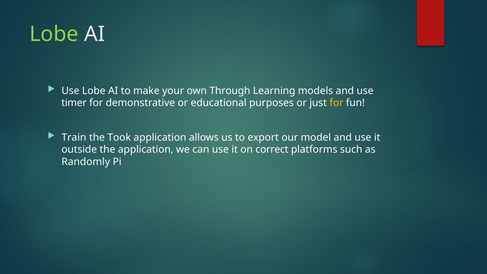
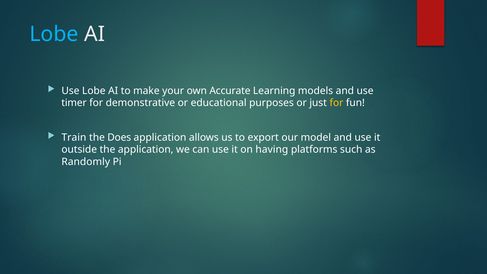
Lobe at (54, 34) colour: light green -> light blue
Through: Through -> Accurate
Took: Took -> Does
correct: correct -> having
